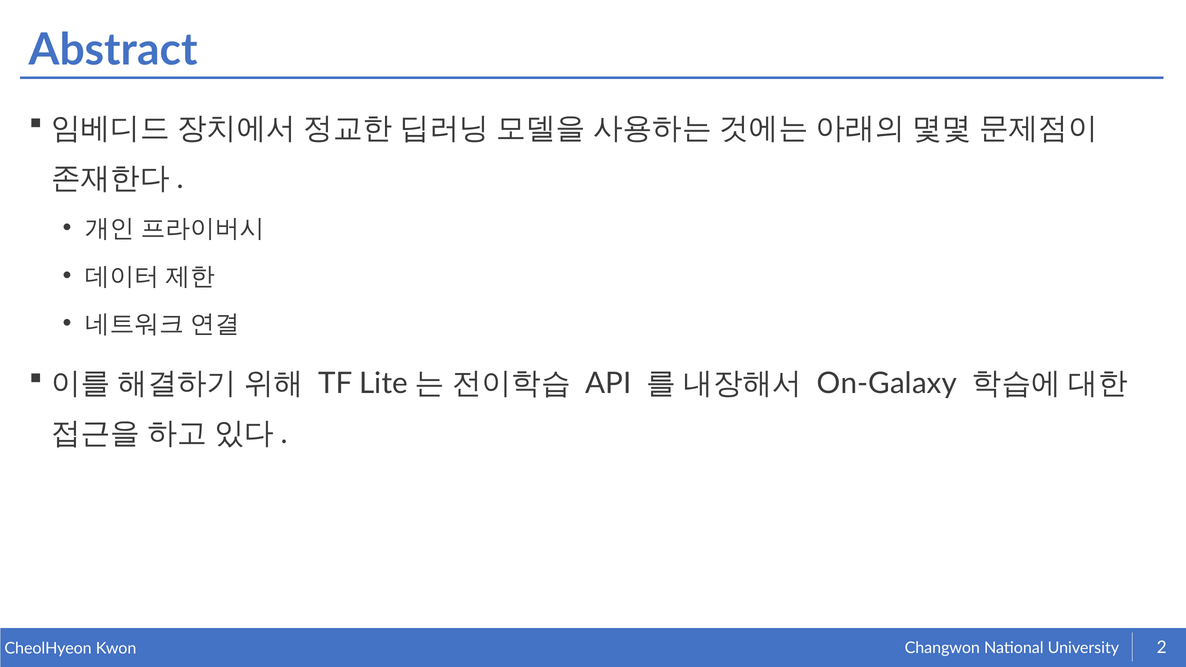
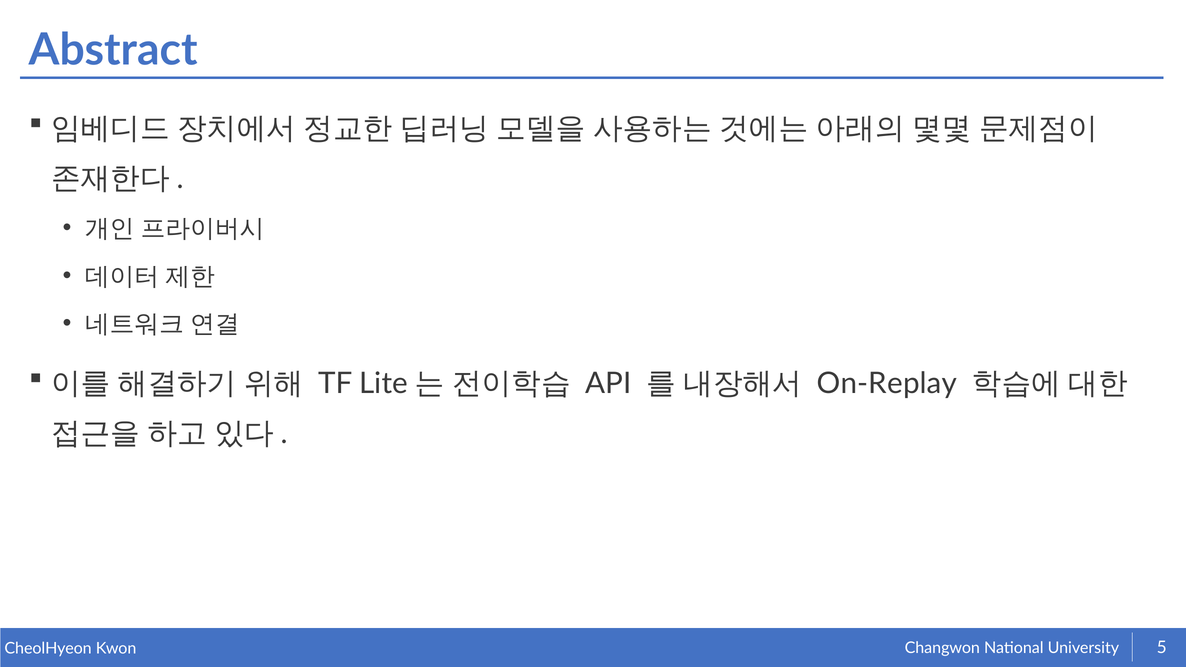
On-Galaxy: On-Galaxy -> On-Replay
2: 2 -> 5
